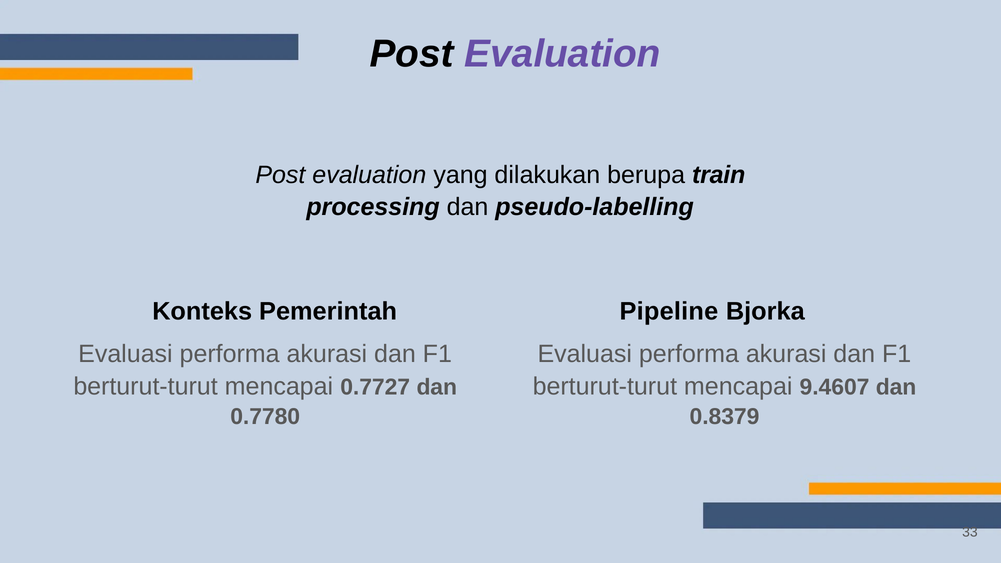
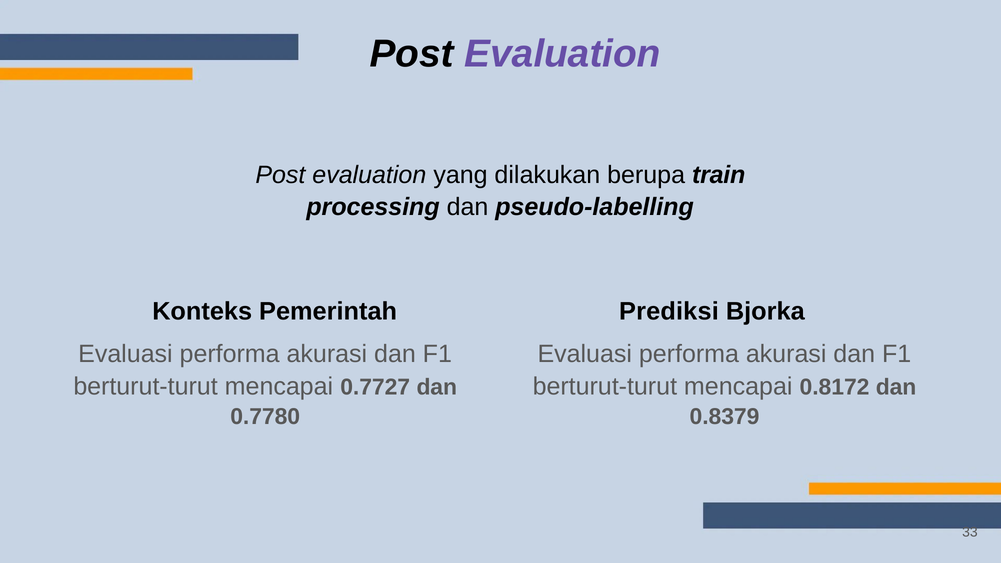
Pipeline: Pipeline -> Prediksi
9.4607: 9.4607 -> 0.8172
